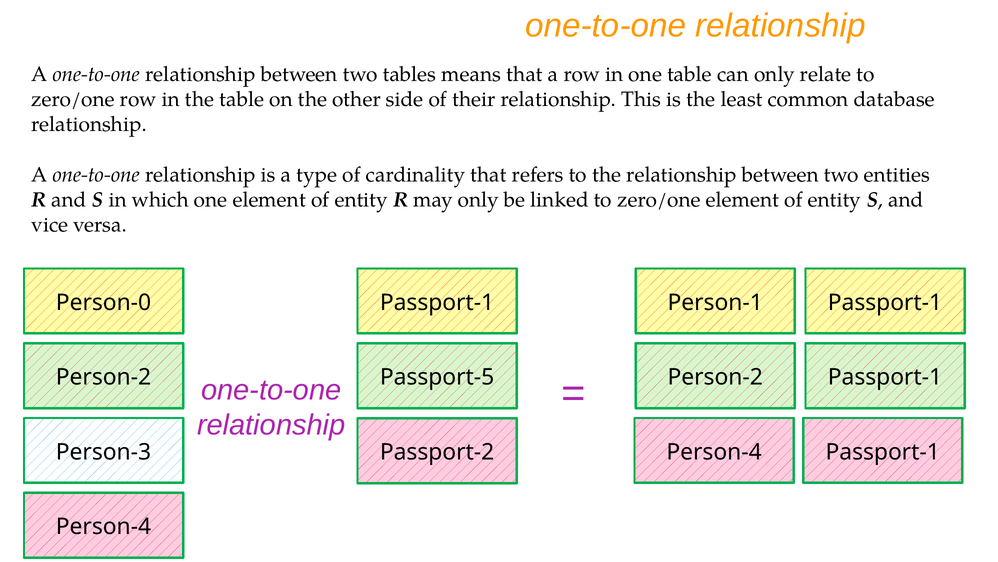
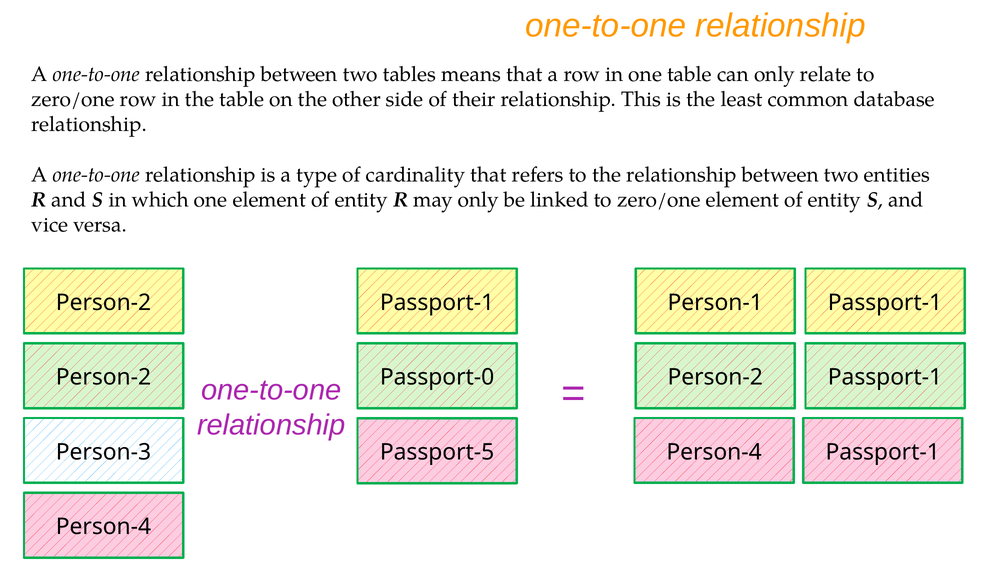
Person-0 at (104, 302): Person-0 -> Person-2
Passport-5: Passport-5 -> Passport-0
Passport-2: Passport-2 -> Passport-5
